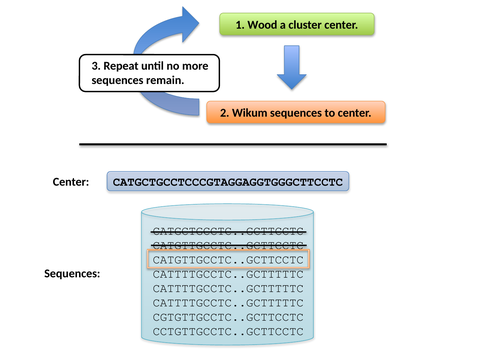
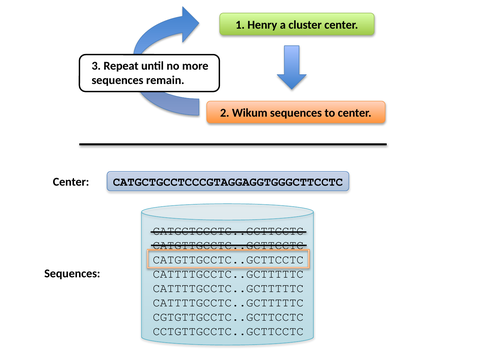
Wood: Wood -> Henry
